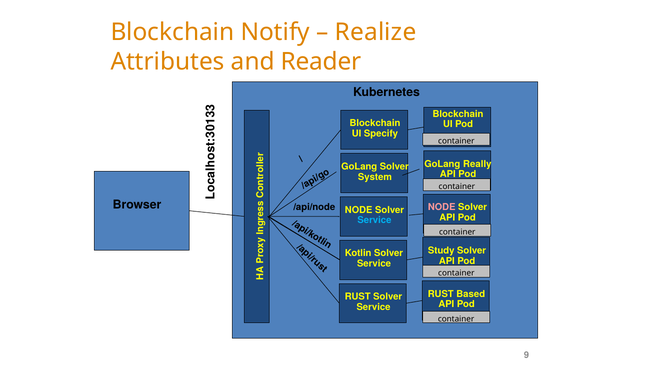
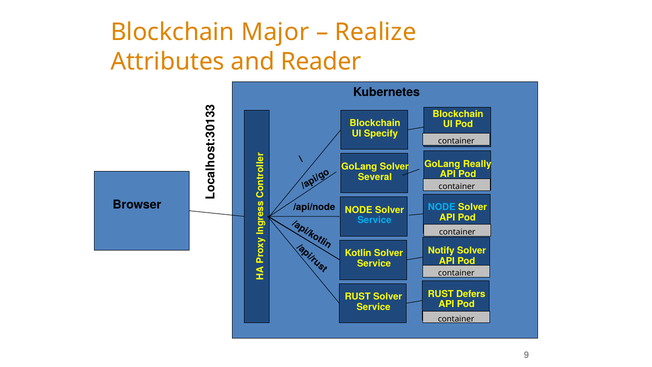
Notify: Notify -> Major
System: System -> Several
NODE at (442, 207) colour: pink -> light blue
Study: Study -> Notify
Based: Based -> Defers
